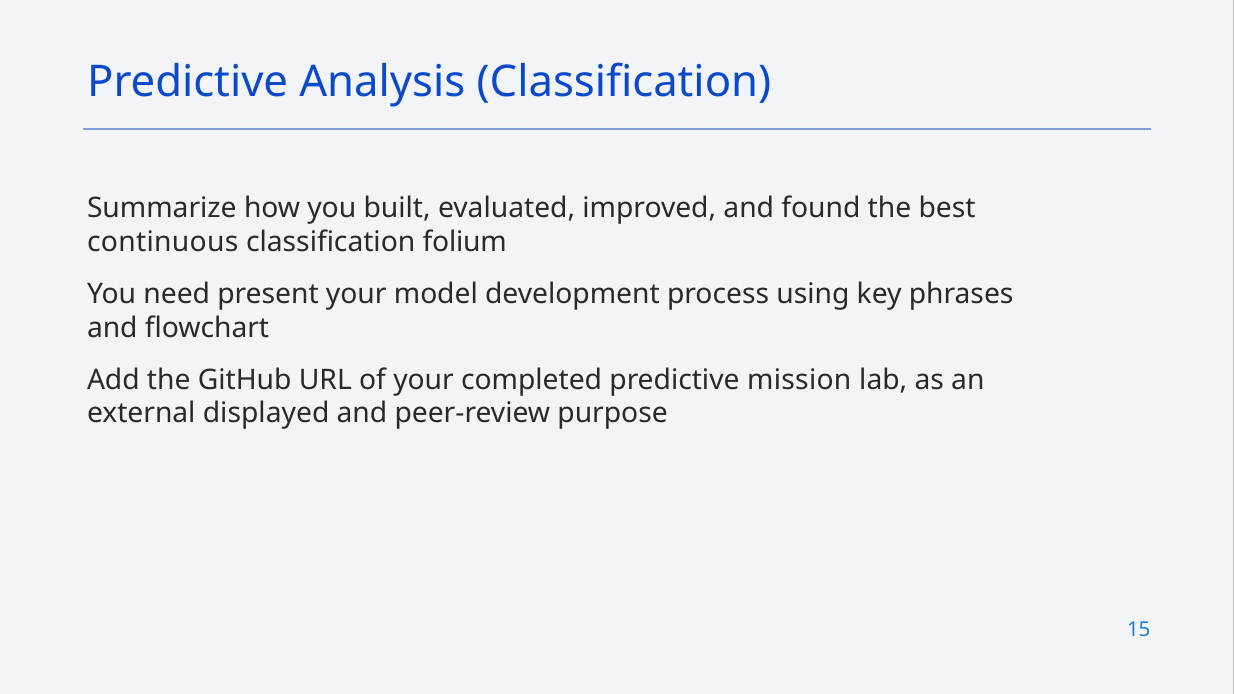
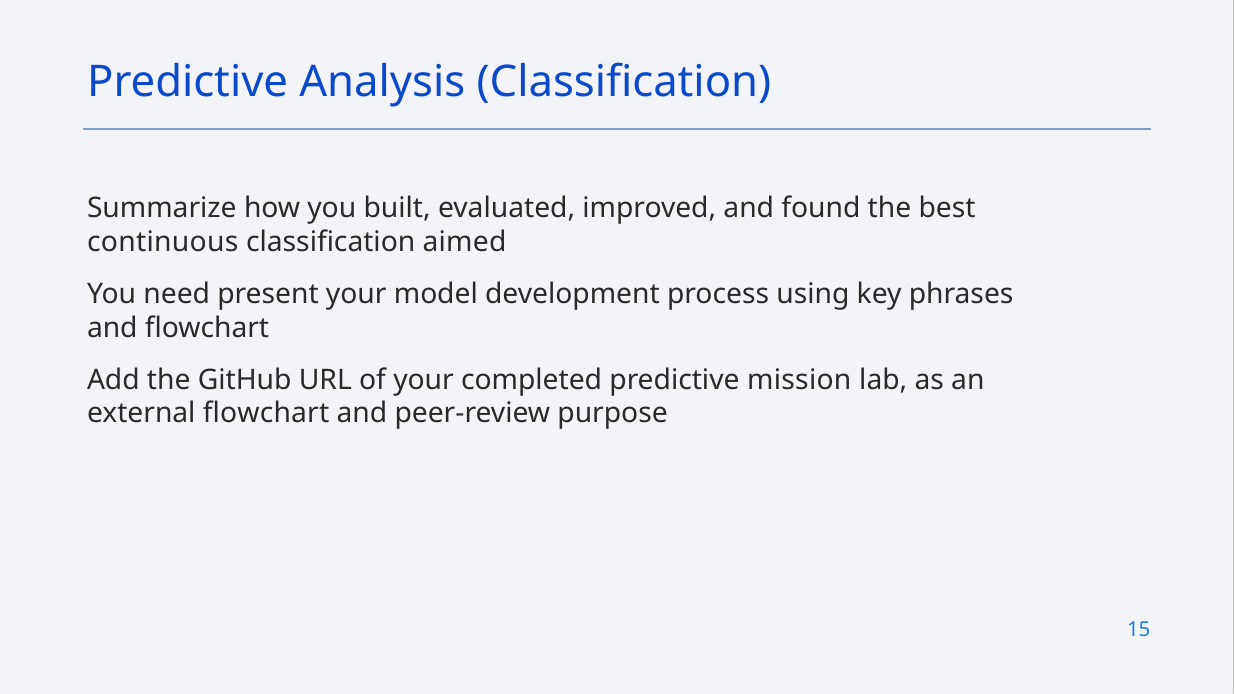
folium: folium -> aimed
external displayed: displayed -> flowchart
